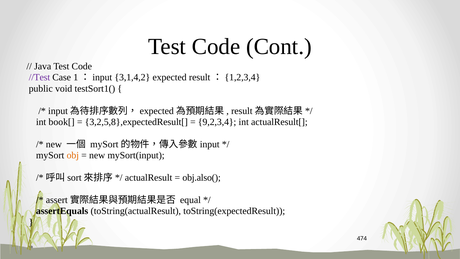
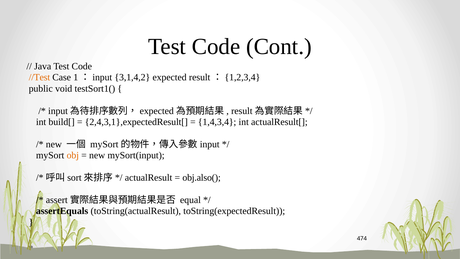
//Test colour: purple -> orange
book[: book[ -> build[
3,2,5,8},expectedResult[: 3,2,5,8},expectedResult[ -> 2,4,3,1},expectedResult[
9,2,3,4: 9,2,3,4 -> 1,4,3,4
